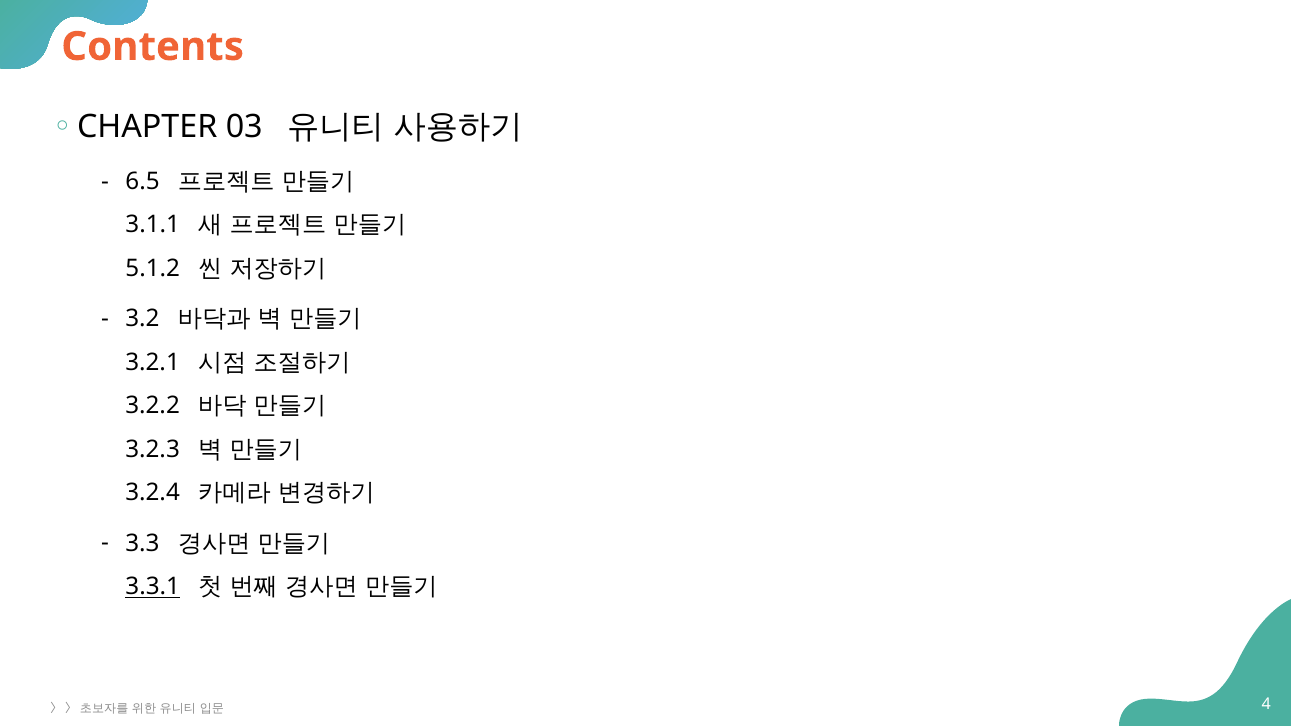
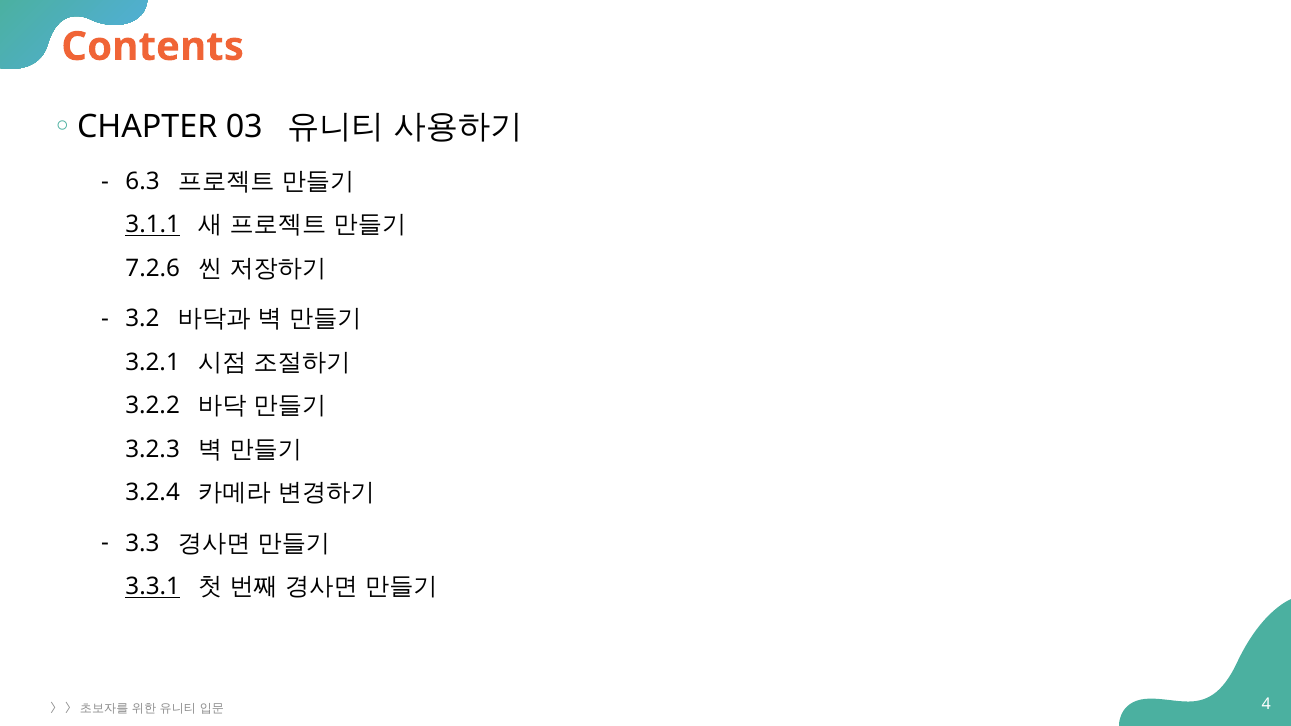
6.5: 6.5 -> 6.3
3.1.1 underline: none -> present
5.1.2: 5.1.2 -> 7.2.6
